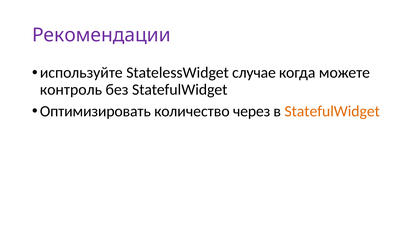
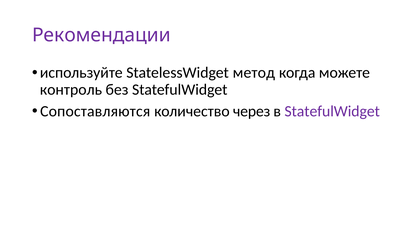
случае: случае -> метод
Оптимизировать: Оптимизировать -> Сопоставляются
StatefulWidget at (332, 111) colour: orange -> purple
